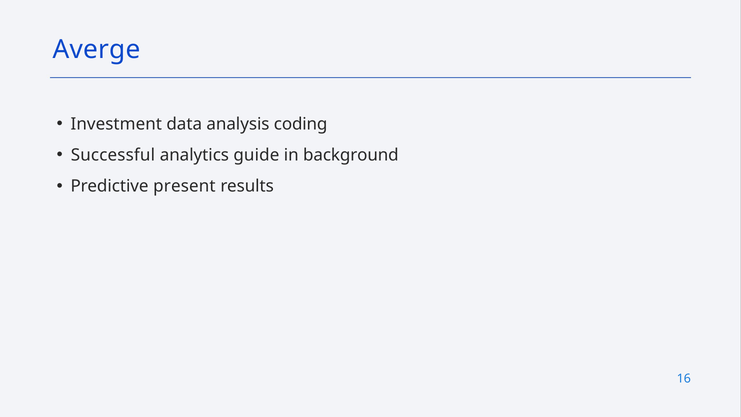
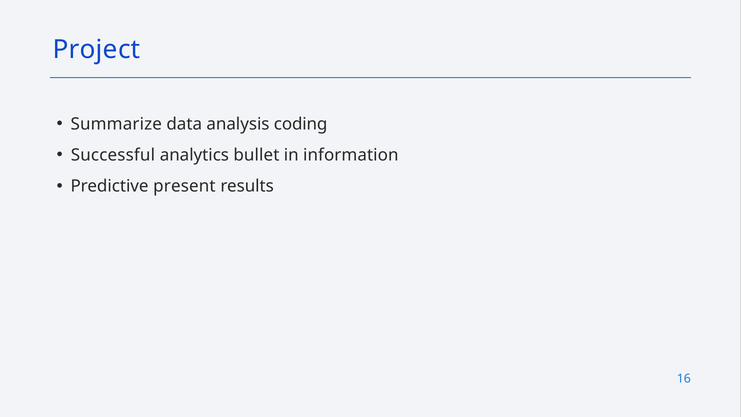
Averge: Averge -> Project
Investment: Investment -> Summarize
guide: guide -> bullet
background: background -> information
